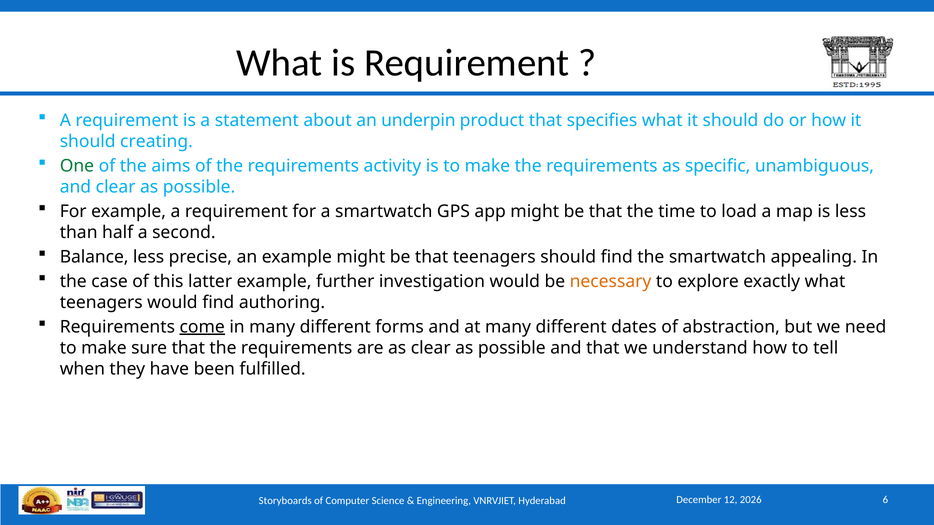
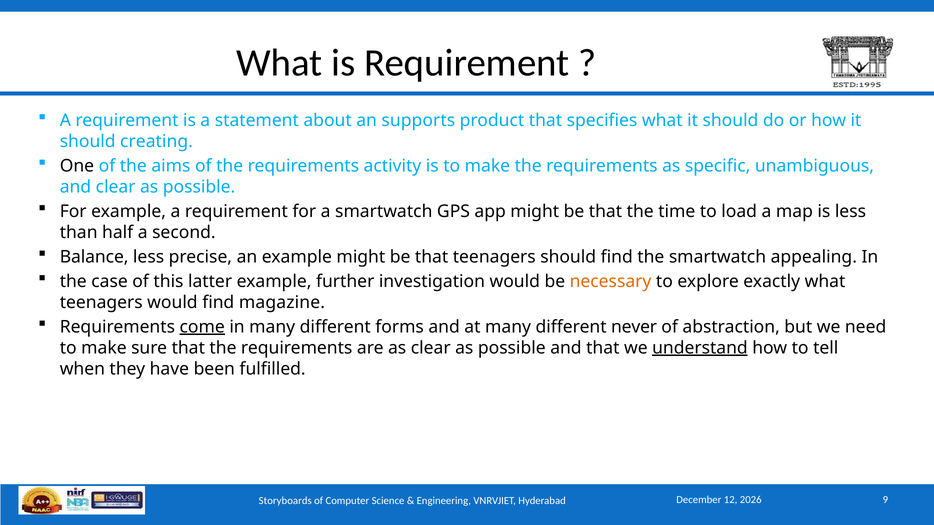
underpin: underpin -> supports
One colour: green -> black
authoring: authoring -> magazine
dates: dates -> never
understand underline: none -> present
6: 6 -> 9
